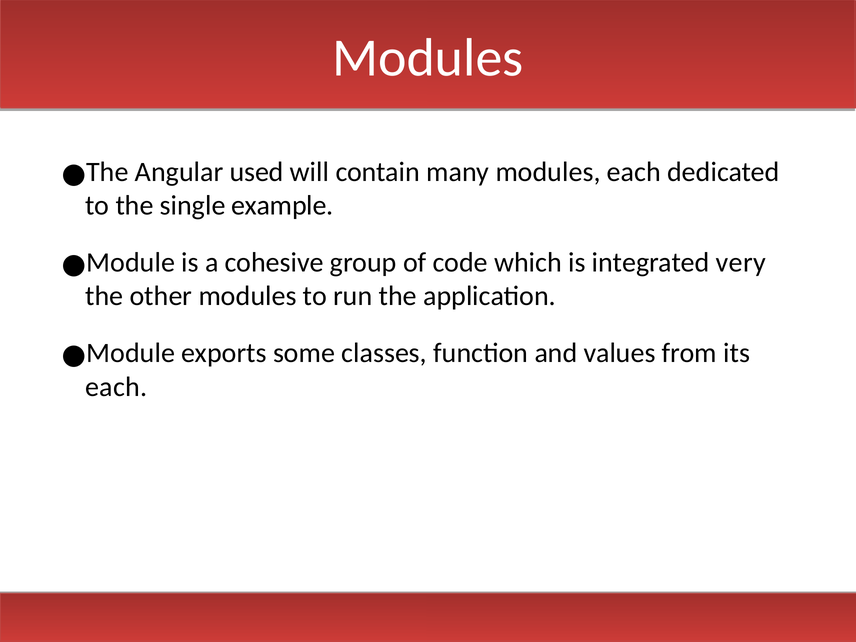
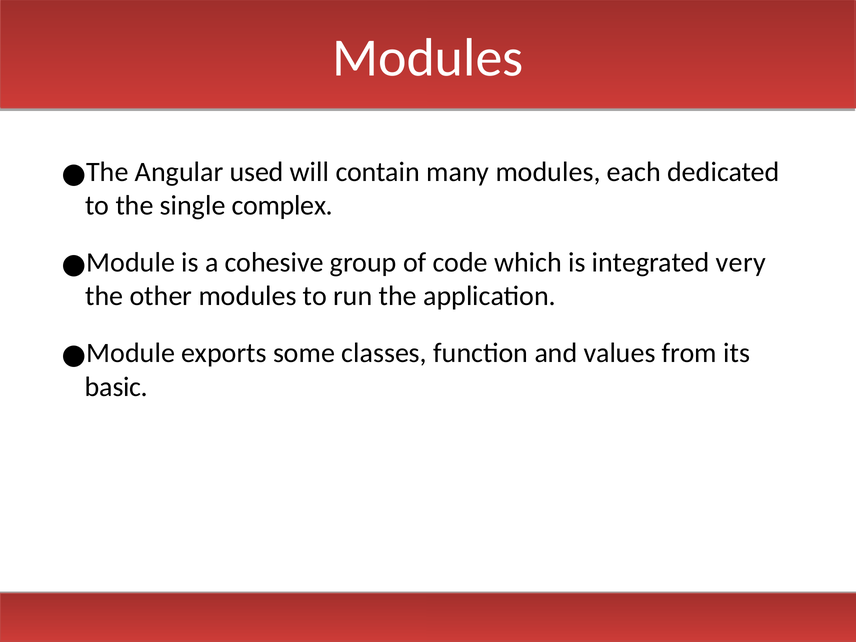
example: example -> complex
each at (116, 387): each -> basic
